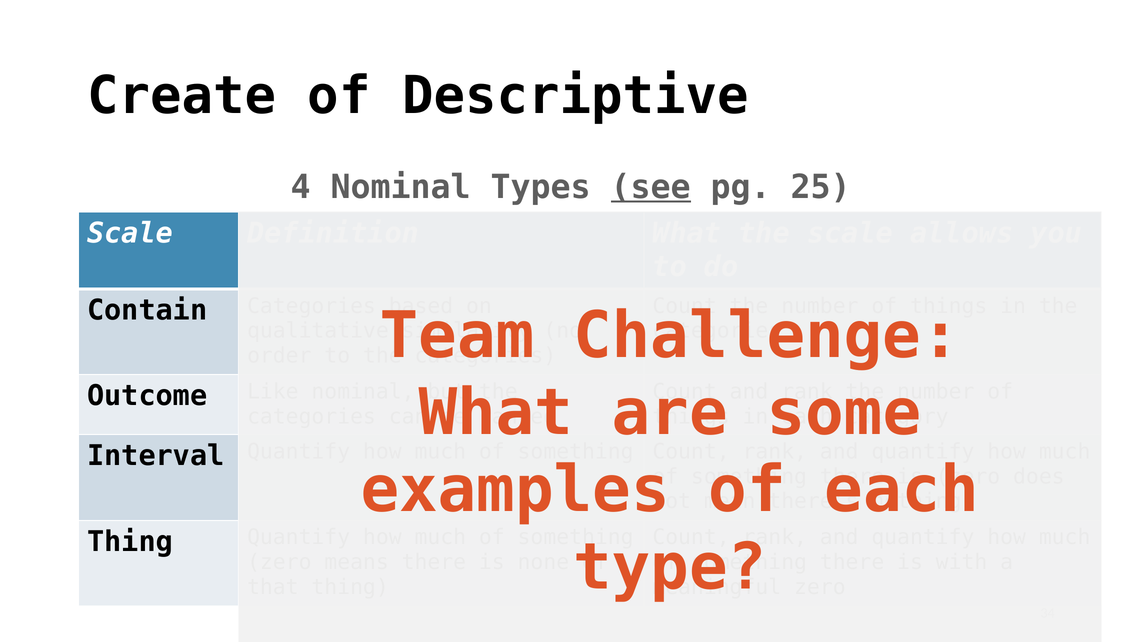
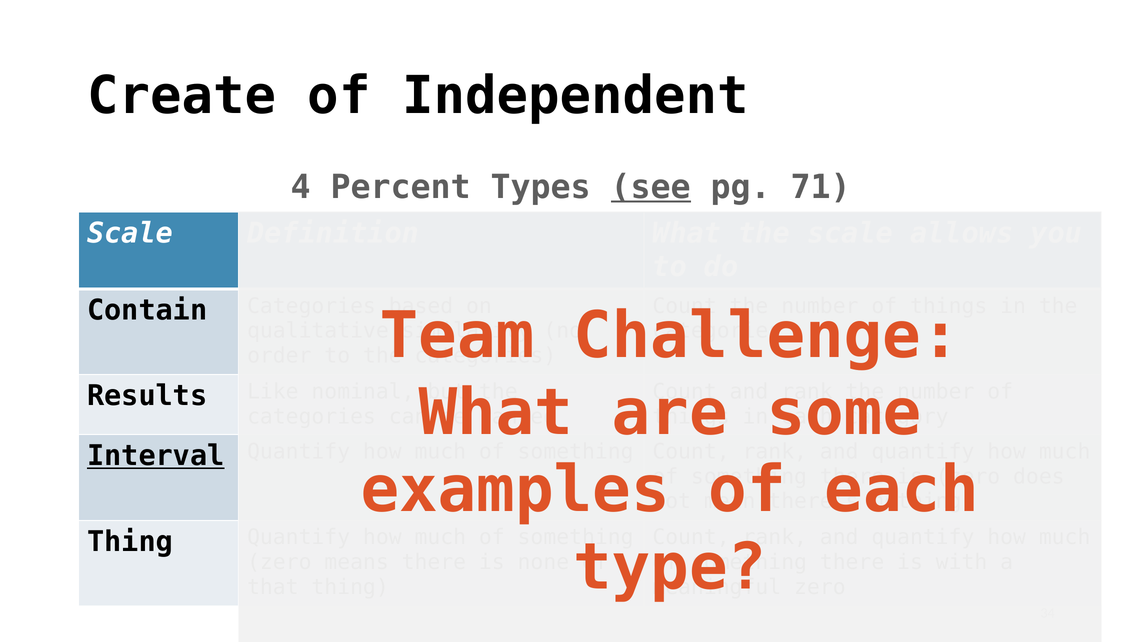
Descriptive: Descriptive -> Independent
4 Nominal: Nominal -> Percent
25: 25 -> 71
Outcome: Outcome -> Results
Interval underline: none -> present
